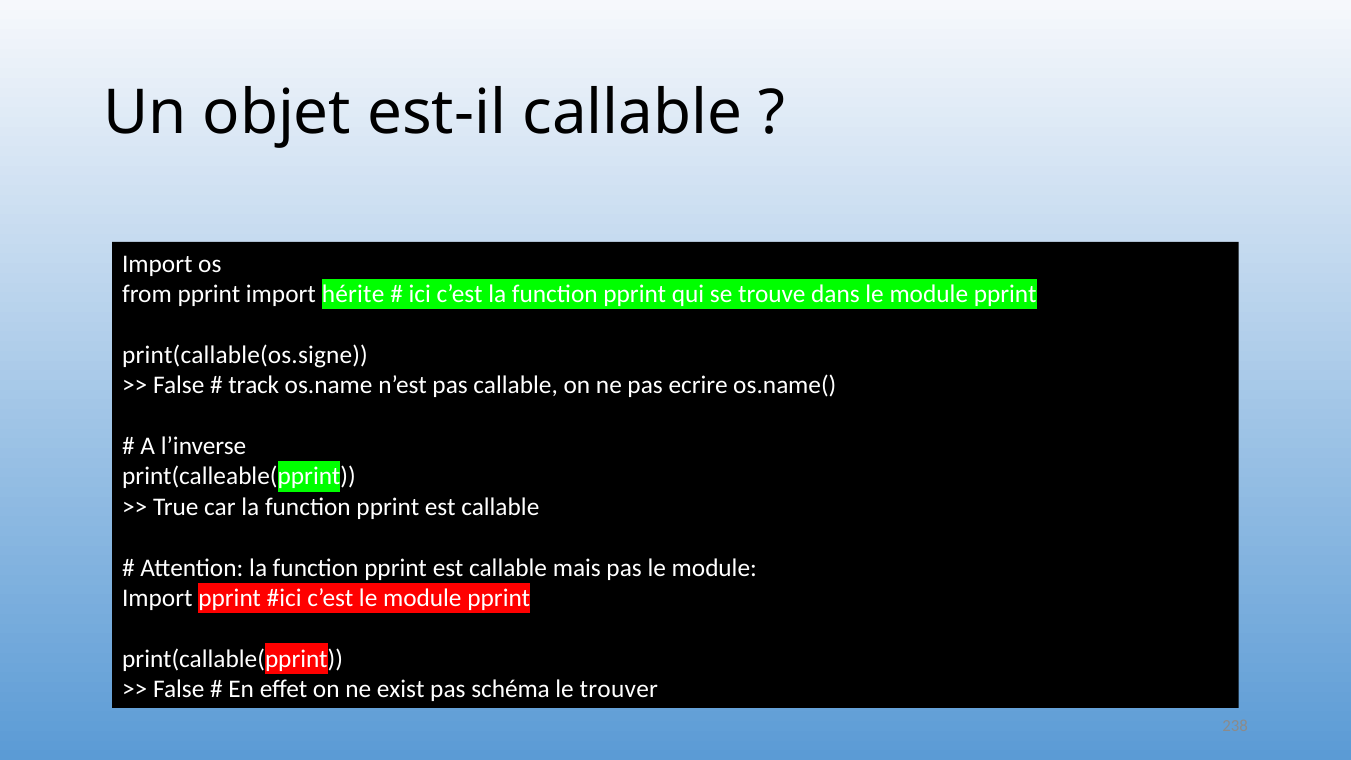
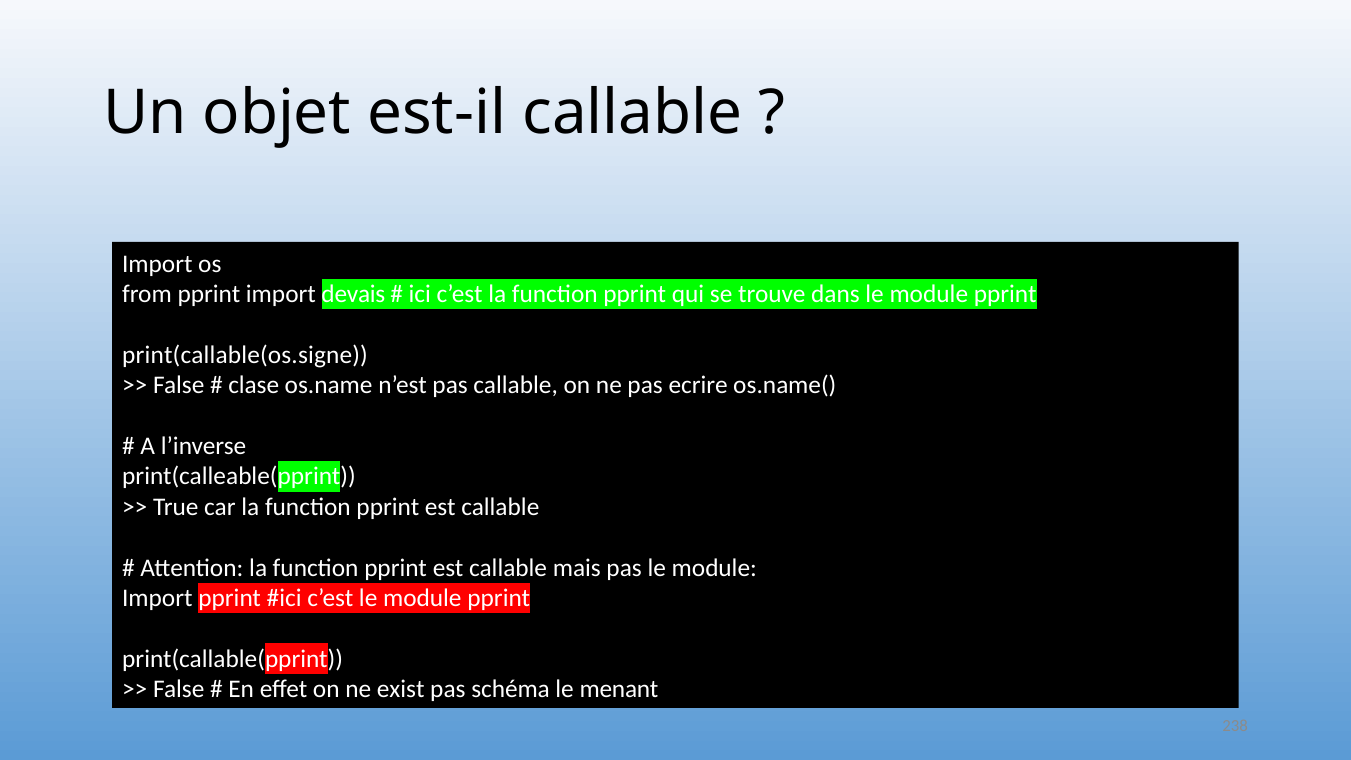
hérite: hérite -> devais
track: track -> clase
trouver: trouver -> menant
